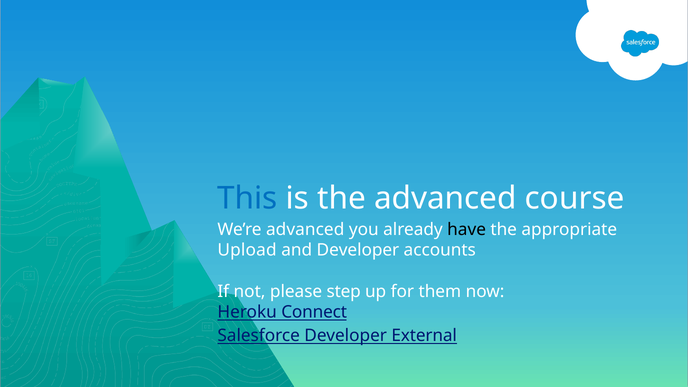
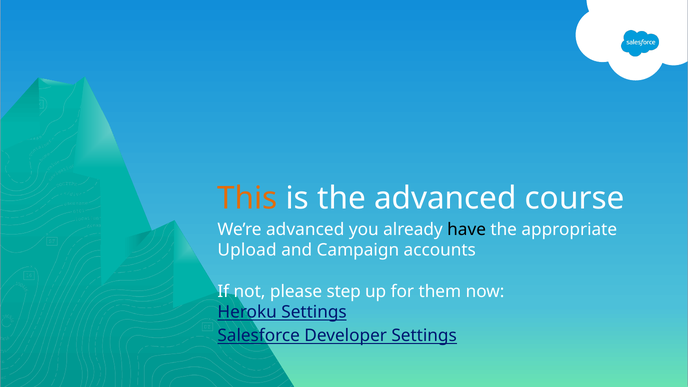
This colour: blue -> orange
and Developer: Developer -> Campaign
Heroku Connect: Connect -> Settings
Developer External: External -> Settings
